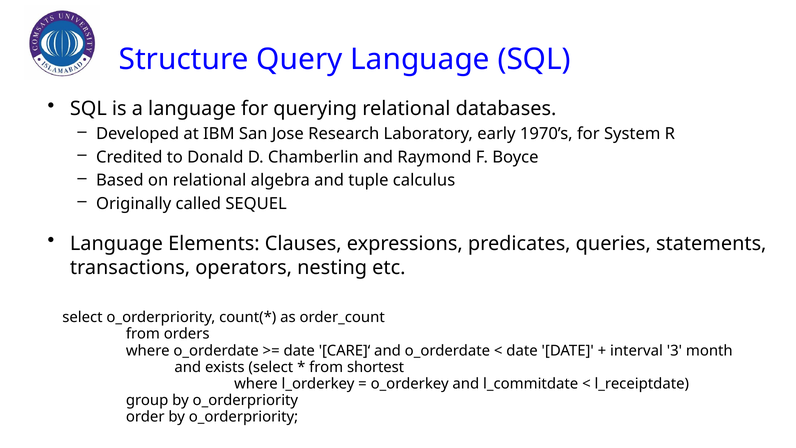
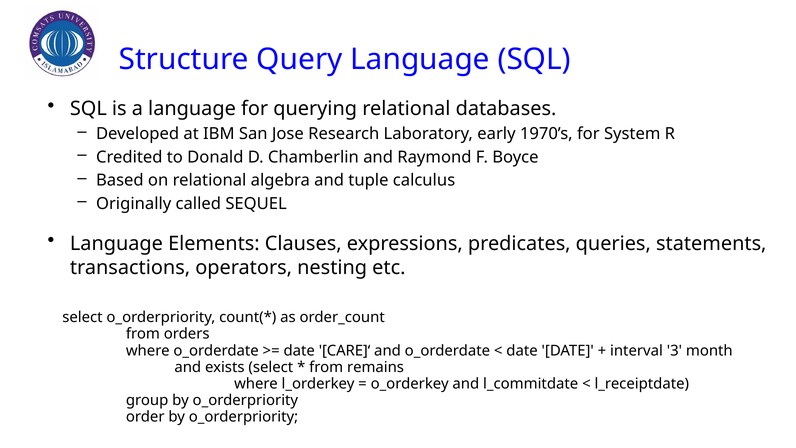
shortest: shortest -> remains
